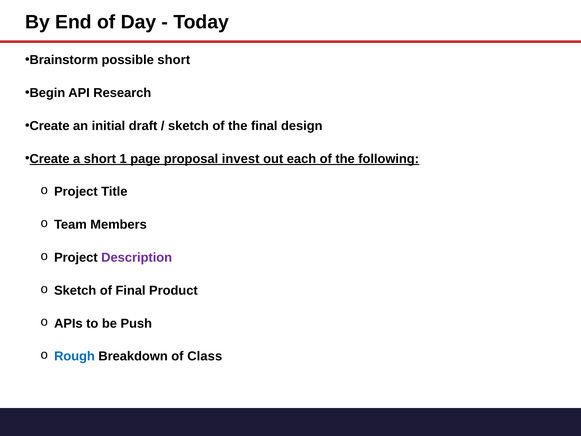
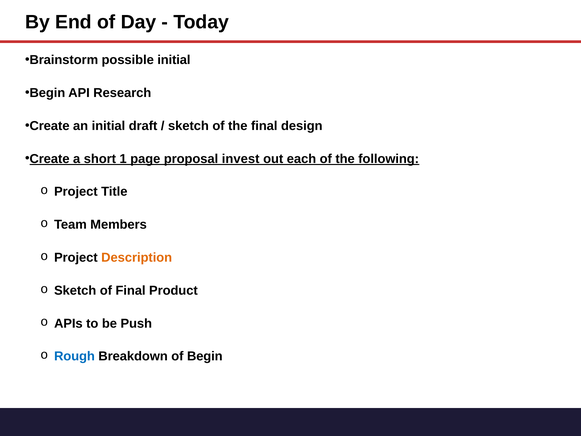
possible short: short -> initial
Description colour: purple -> orange
of Class: Class -> Begin
